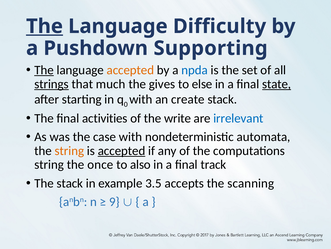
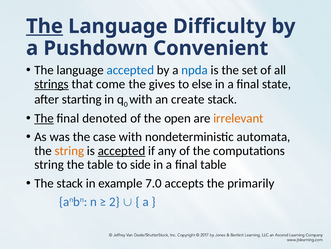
Supporting: Supporting -> Convenient
The at (44, 70) underline: present -> none
accepted at (130, 70) colour: orange -> blue
much: much -> come
state underline: present -> none
The at (44, 118) underline: none -> present
activities: activities -> denoted
write: write -> open
irrelevant colour: blue -> orange
the once: once -> table
also: also -> side
final track: track -> table
3.5: 3.5 -> 7.0
scanning: scanning -> primarily
9: 9 -> 2
